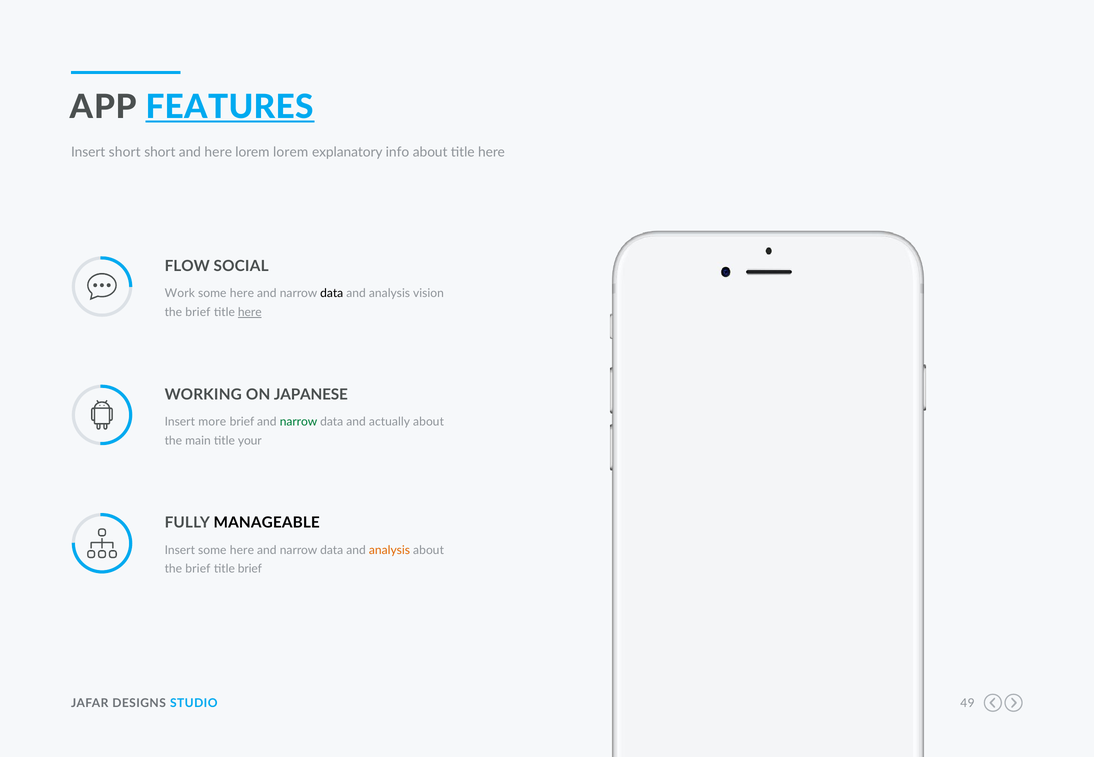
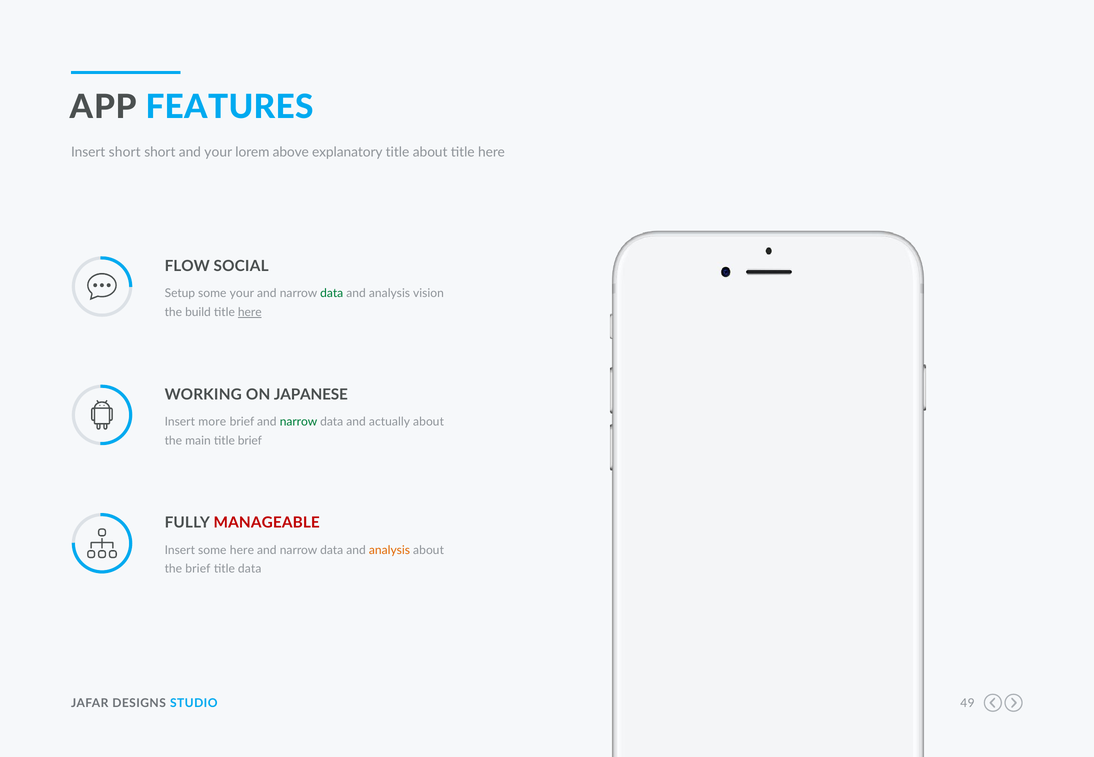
FEATURES underline: present -> none
and here: here -> your
lorem lorem: lorem -> above
explanatory info: info -> title
Work: Work -> Setup
here at (242, 294): here -> your
data at (332, 294) colour: black -> green
brief at (198, 312): brief -> build
title your: your -> brief
MANAGEABLE colour: black -> red
title brief: brief -> data
